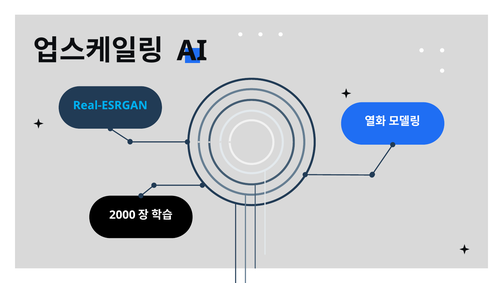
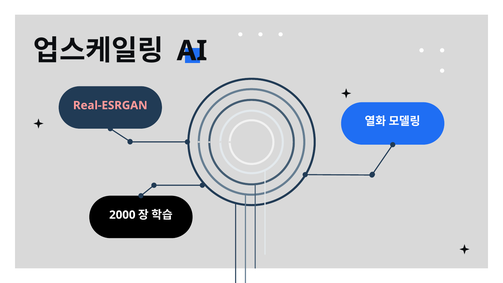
Real-ESRGAN colour: light blue -> pink
